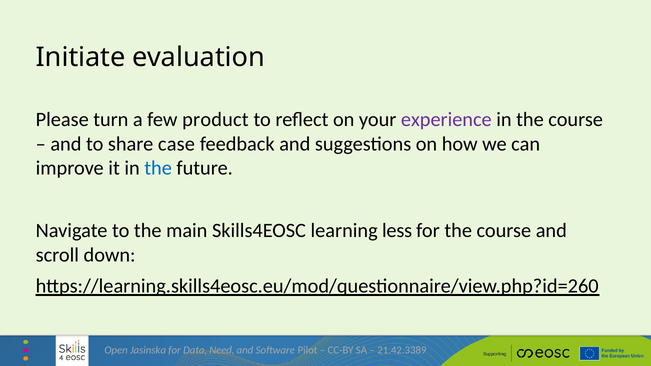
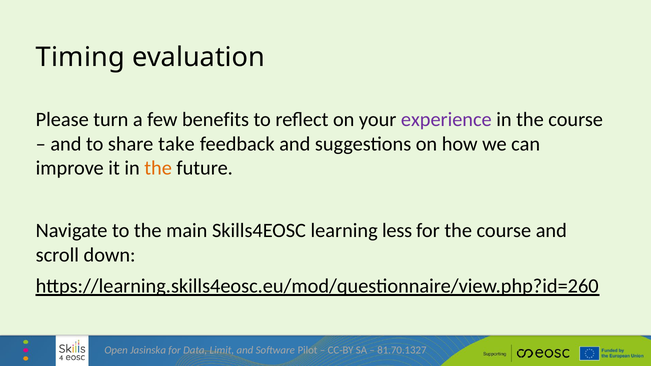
Initiate: Initiate -> Timing
product: product -> benefits
case: case -> take
the at (158, 168) colour: blue -> orange
Need: Need -> Limit
21.42.3389: 21.42.3389 -> 81.70.1327
